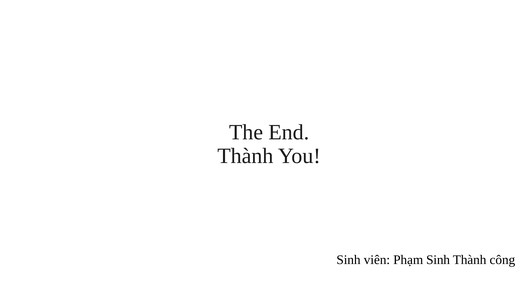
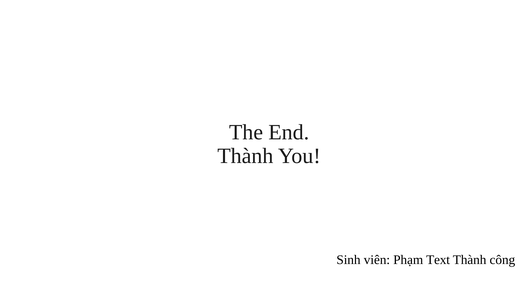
Phạm Sinh: Sinh -> Text
